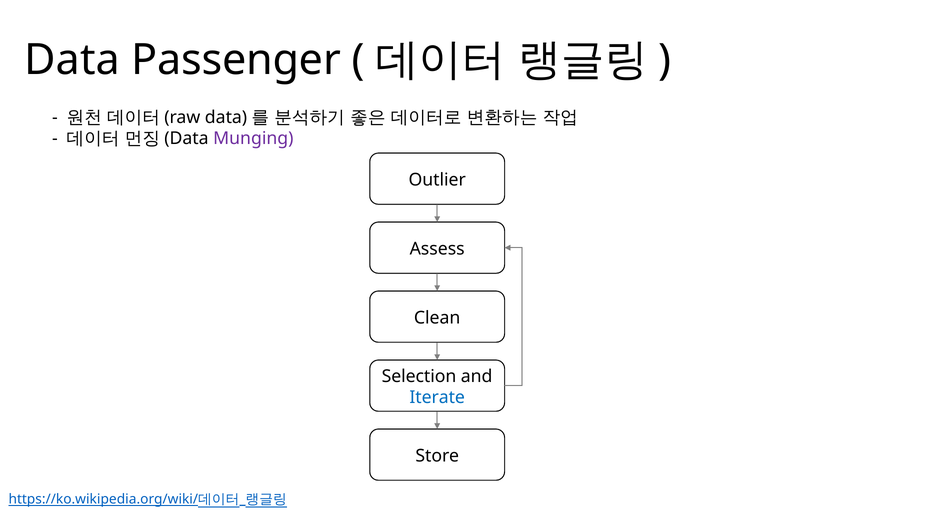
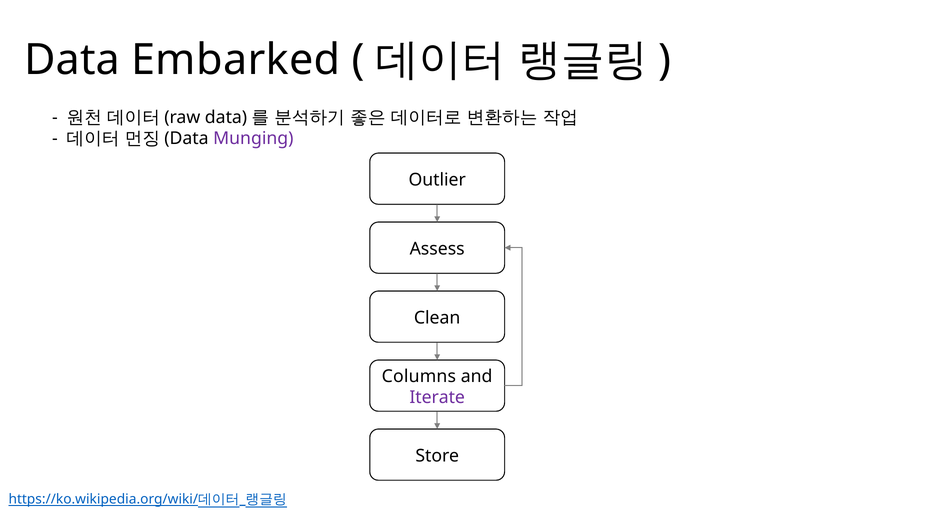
Passenger: Passenger -> Embarked
Selection: Selection -> Columns
Iterate colour: blue -> purple
